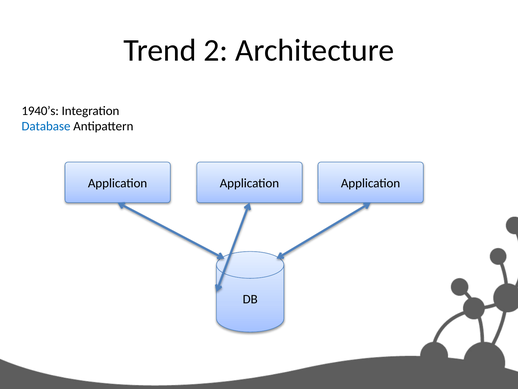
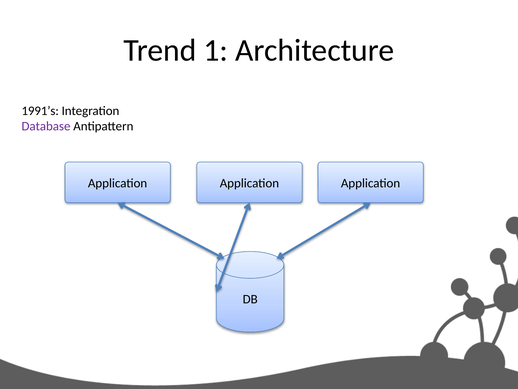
2: 2 -> 1
1940’s: 1940’s -> 1991’s
Database colour: blue -> purple
